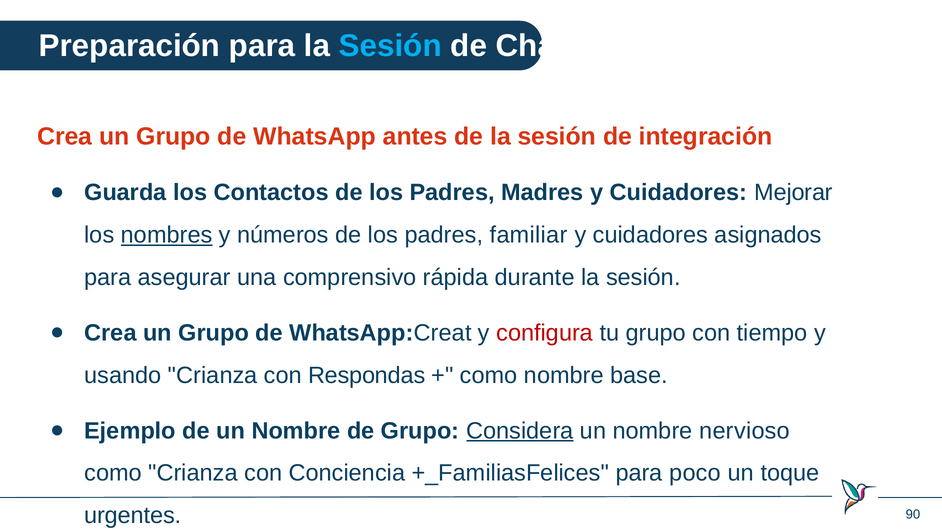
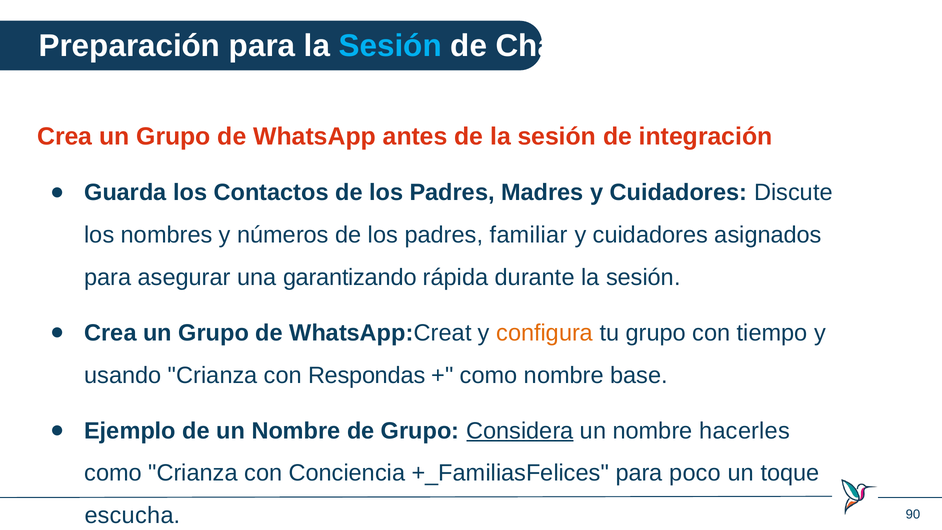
Mejorar: Mejorar -> Discute
nombres underline: present -> none
comprensivo: comprensivo -> garantizando
configura colour: red -> orange
nervioso: nervioso -> hacerles
urgentes: urgentes -> escucha
